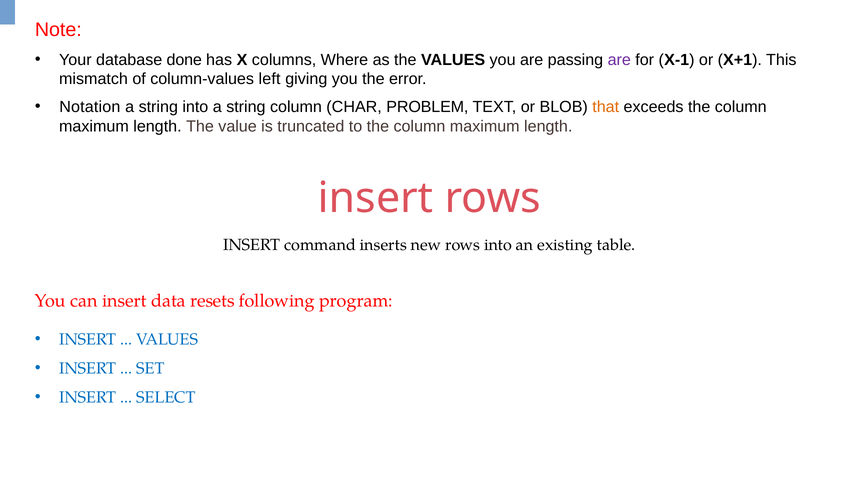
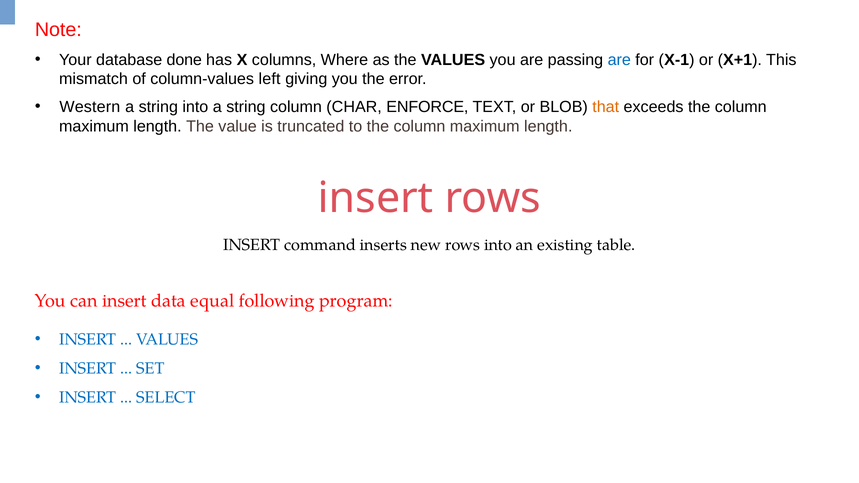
are at (619, 60) colour: purple -> blue
Notation: Notation -> Western
PROBLEM: PROBLEM -> ENFORCE
resets: resets -> equal
